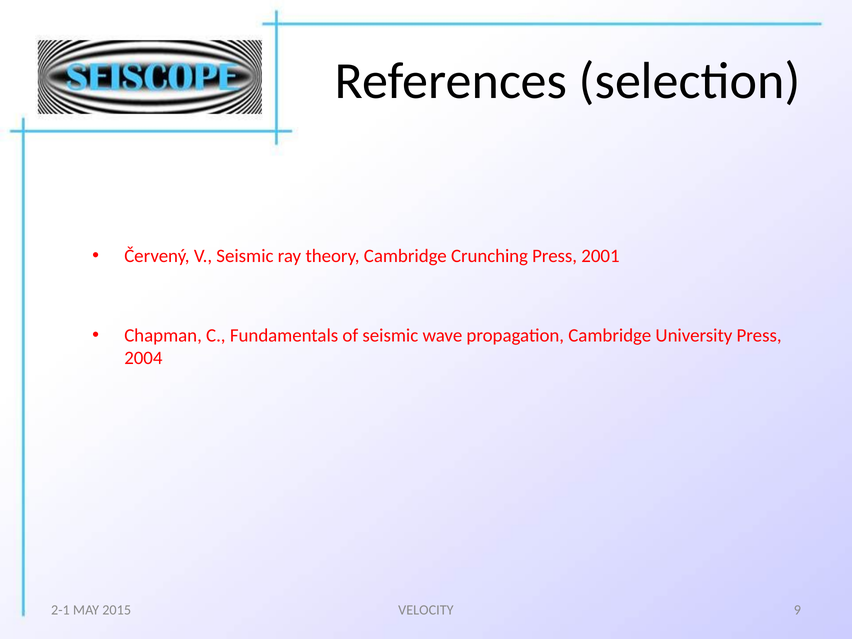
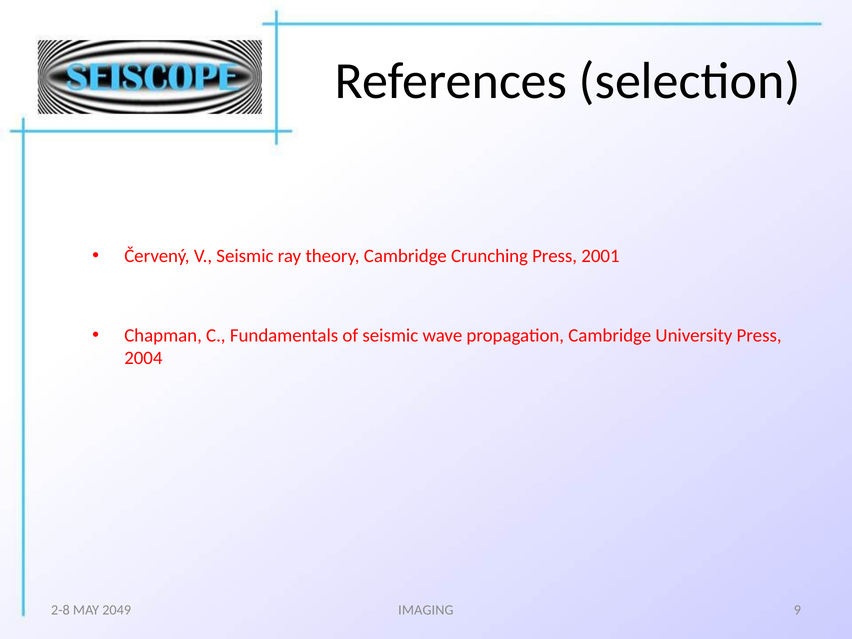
VELOCITY: VELOCITY -> IMAGING
2-1: 2-1 -> 2-8
2015: 2015 -> 2049
